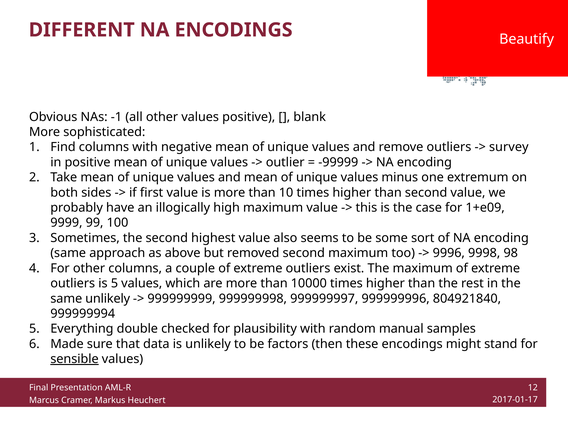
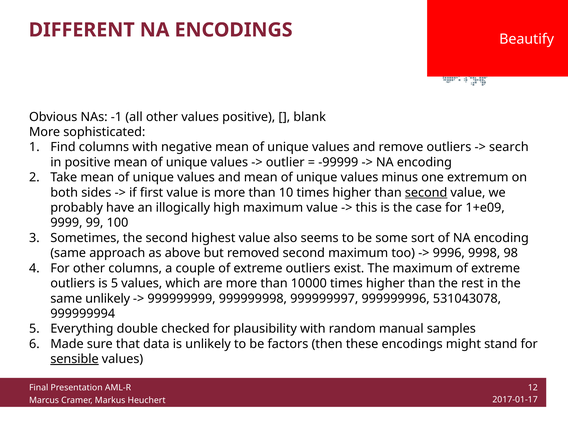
survey: survey -> search
second at (426, 193) underline: none -> present
804921840: 804921840 -> 531043078
